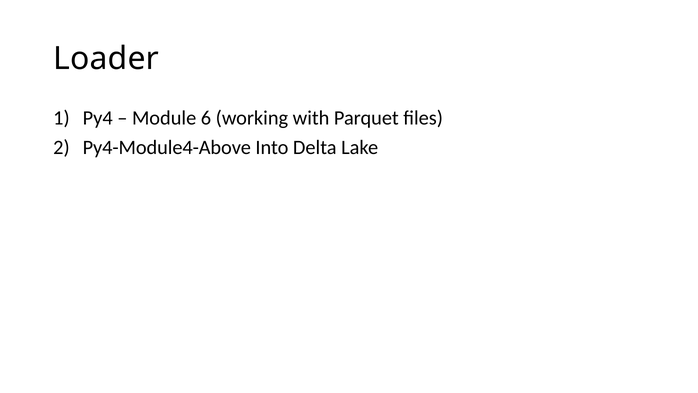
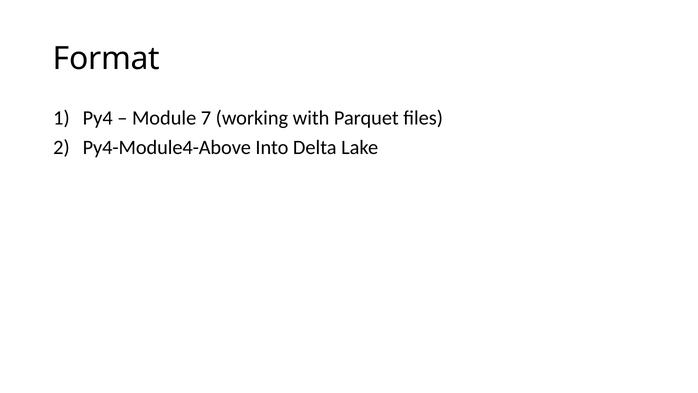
Loader: Loader -> Format
6: 6 -> 7
